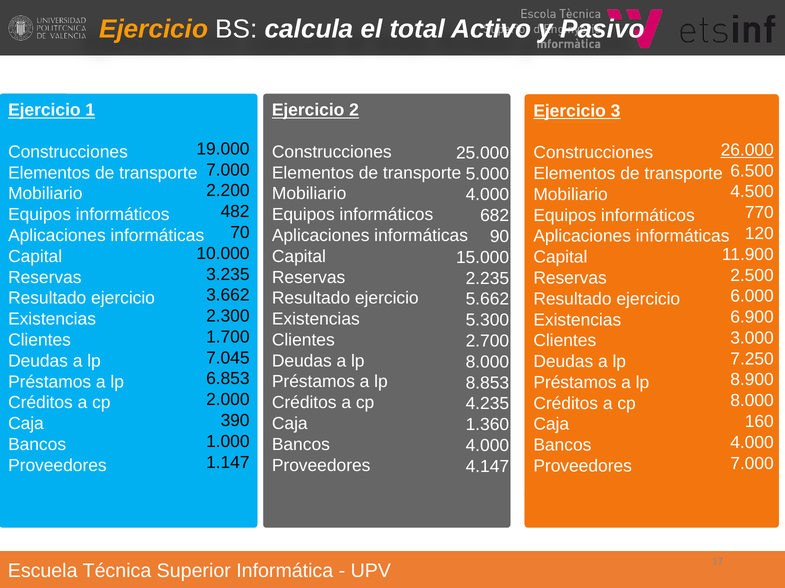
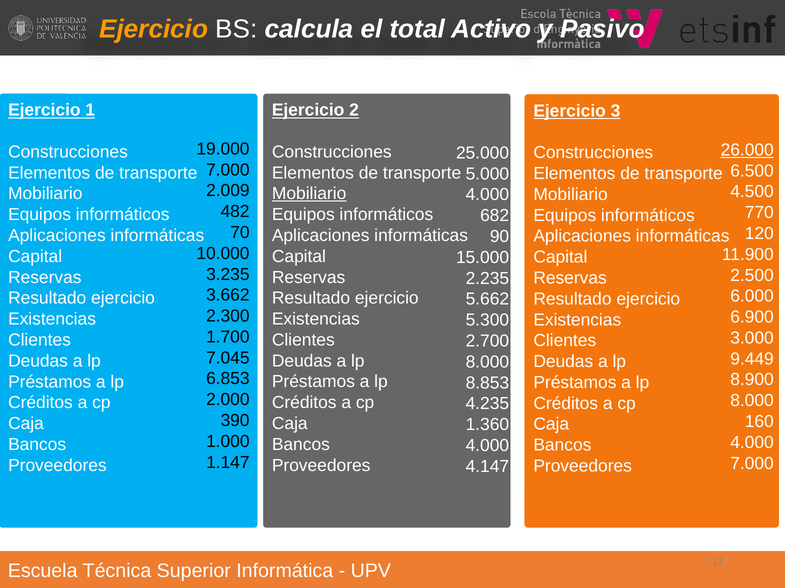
2.200: 2.200 -> 2.009
Mobiliario at (309, 194) underline: none -> present
7.250: 7.250 -> 9.449
